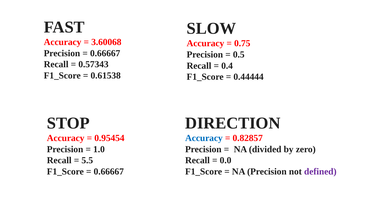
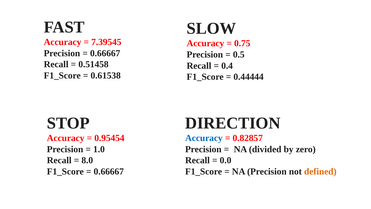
3.60068: 3.60068 -> 7.39545
0.57343: 0.57343 -> 0.51458
5.5: 5.5 -> 8.0
defined colour: purple -> orange
